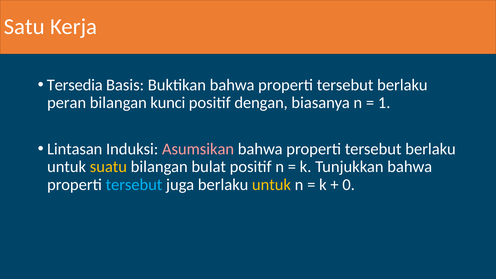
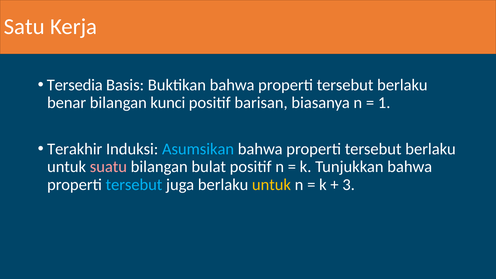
peran: peran -> benar
dengan: dengan -> barisan
Lintasan: Lintasan -> Terakhir
Asumsikan colour: pink -> light blue
suatu colour: yellow -> pink
0: 0 -> 3
